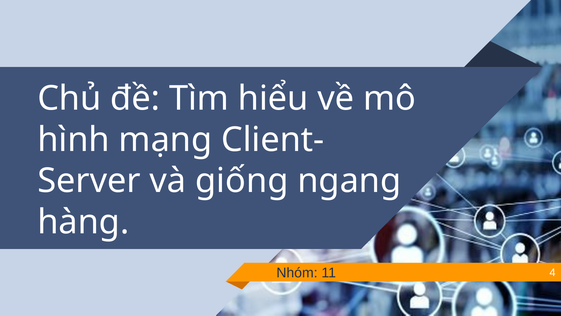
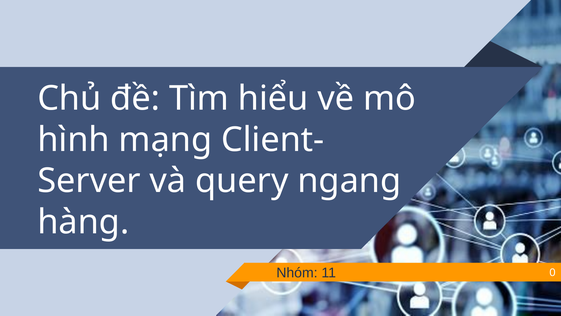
giống: giống -> query
4: 4 -> 0
